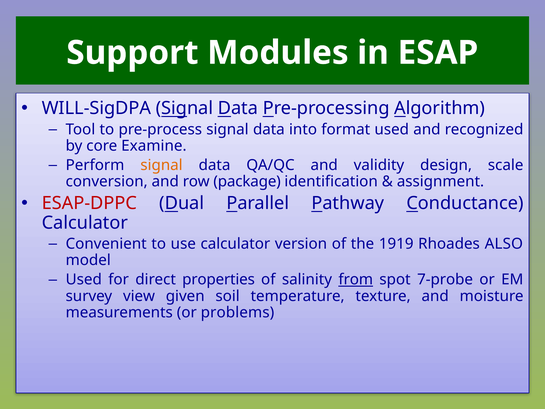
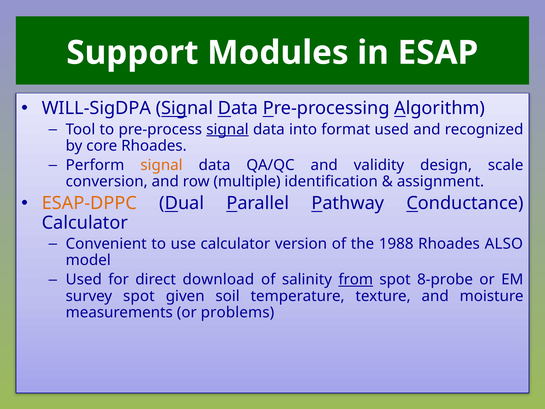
signal at (227, 129) underline: none -> present
core Examine: Examine -> Rhoades
package: package -> multiple
ESAP-DPPC colour: red -> orange
1919: 1919 -> 1988
properties: properties -> download
7-probe: 7-probe -> 8-probe
survey view: view -> spot
